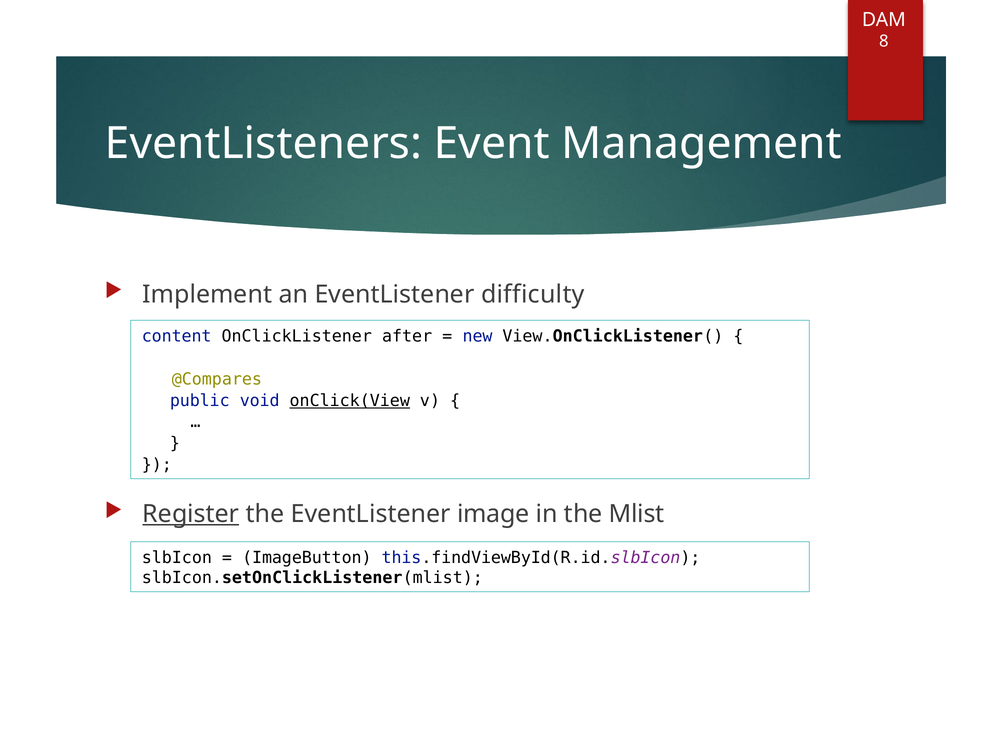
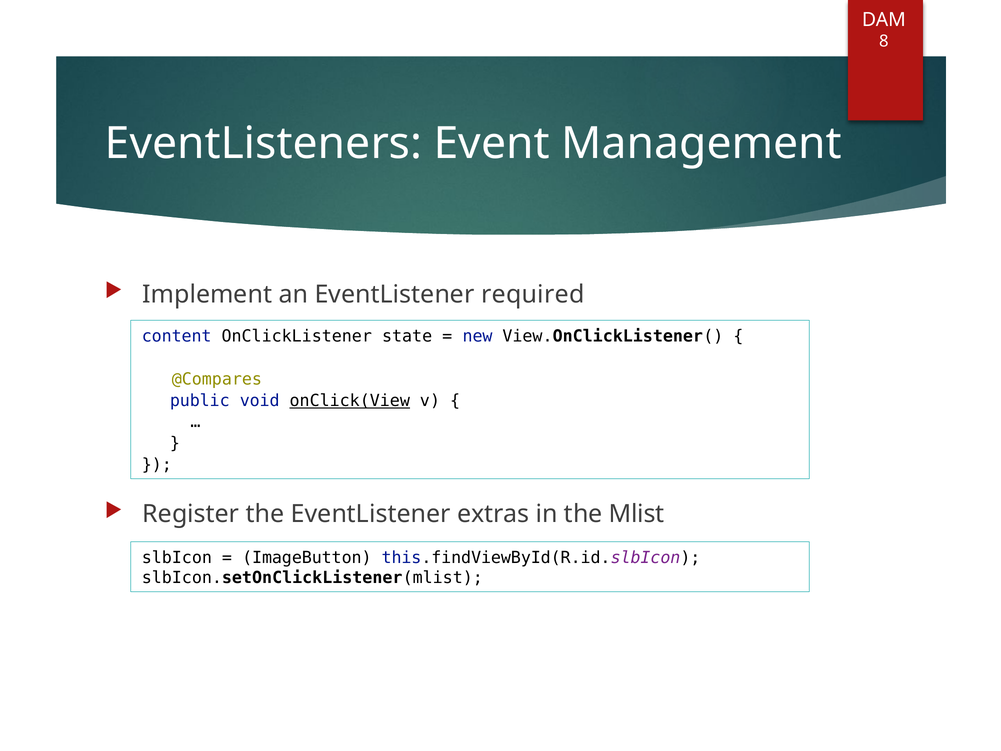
difficulty: difficulty -> required
after: after -> state
Register underline: present -> none
image: image -> extras
